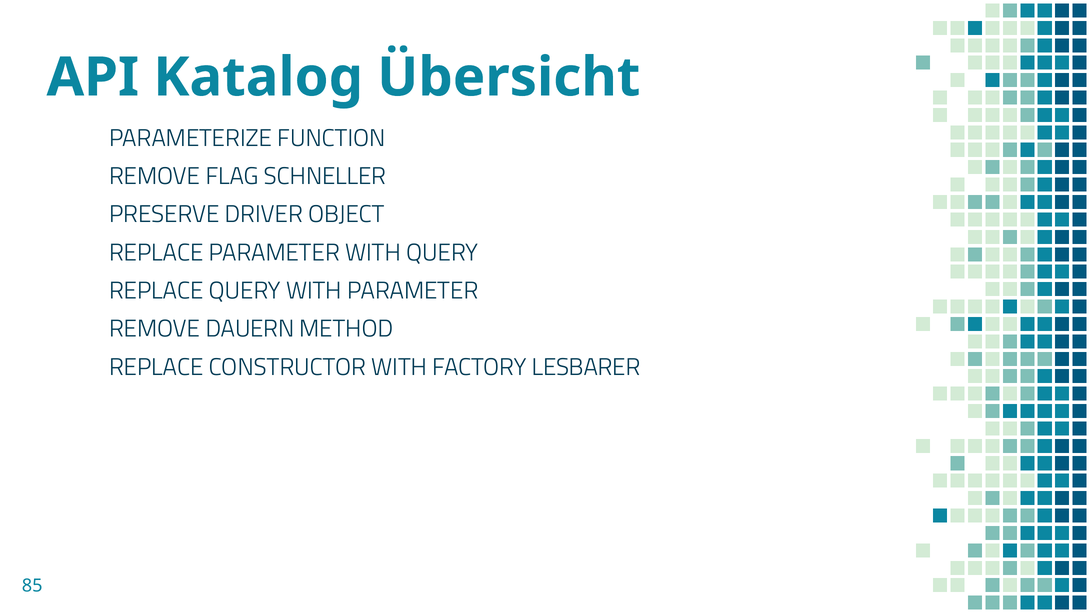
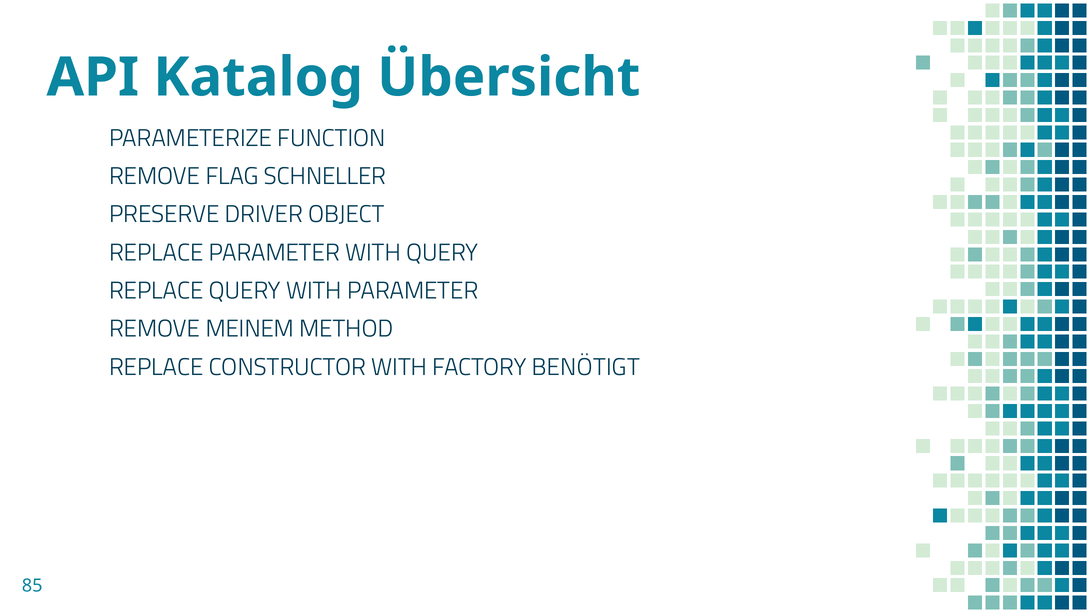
DAUERN: DAUERN -> MEINEM
LESBARER: LESBARER -> BENÖTIGT
